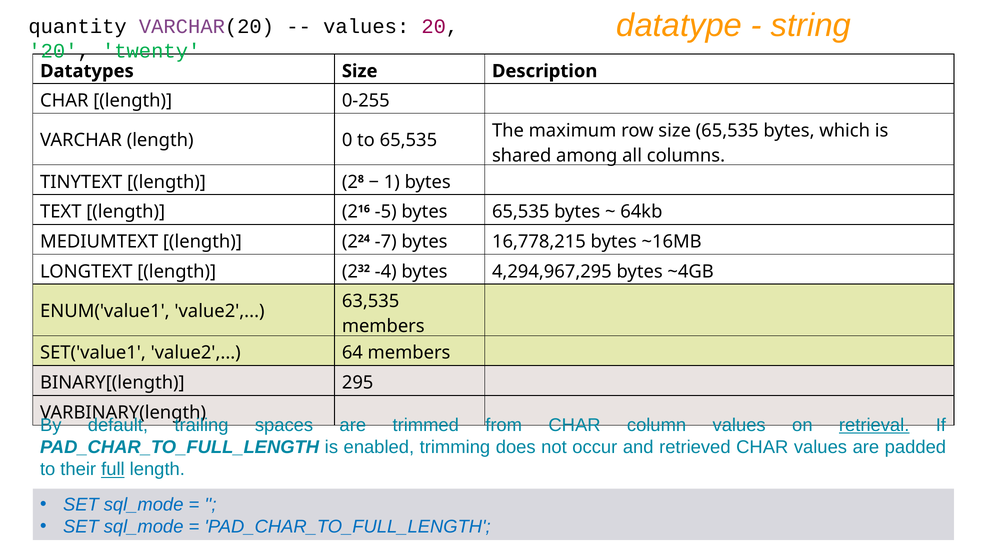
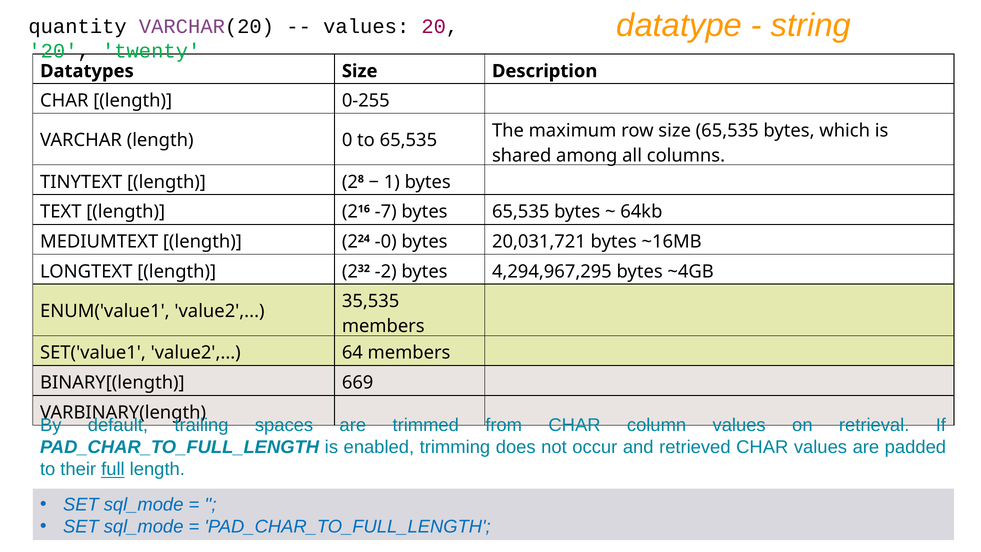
-5: -5 -> -7
-7: -7 -> -0
16,778,215: 16,778,215 -> 20,031,721
-4: -4 -> -2
63,535: 63,535 -> 35,535
295: 295 -> 669
retrieval underline: present -> none
